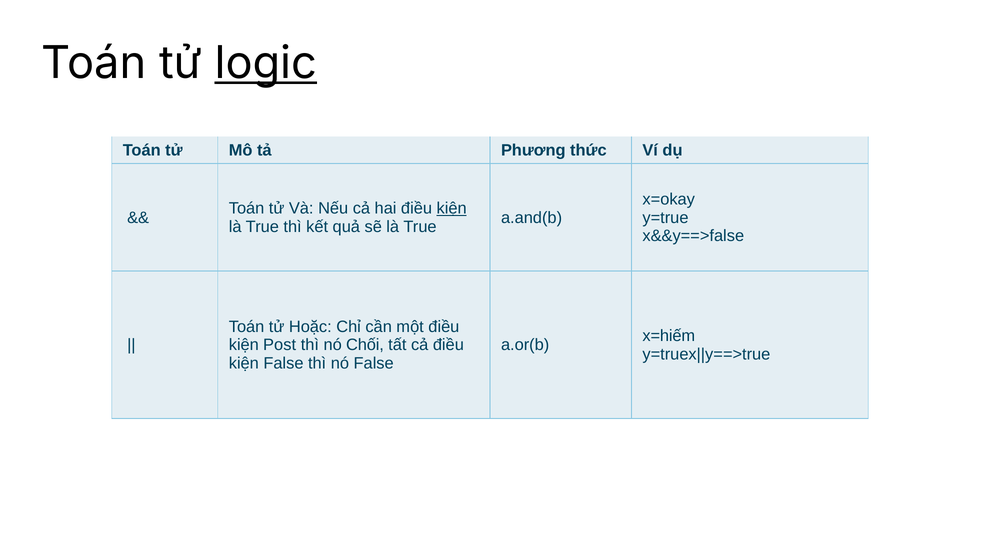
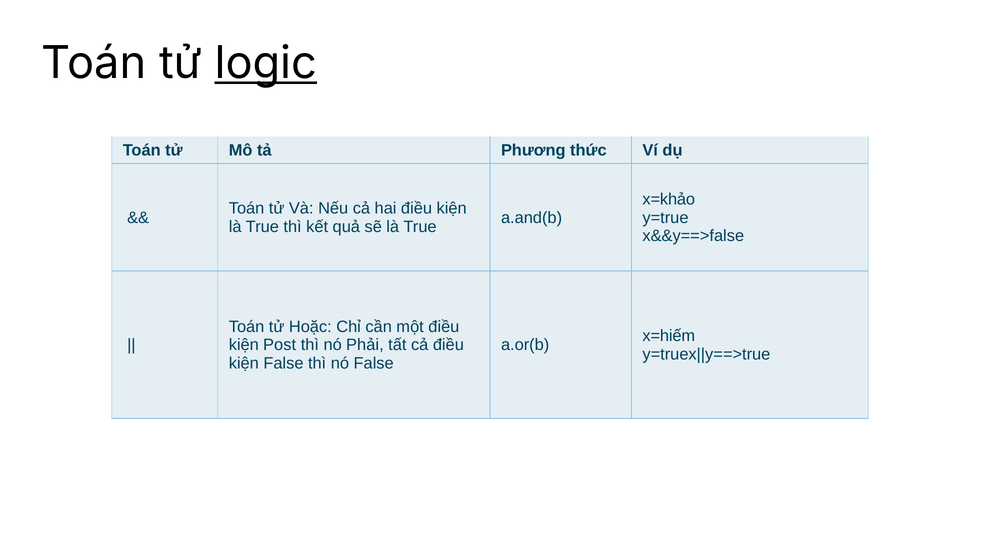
x=okay: x=okay -> x=khảo
kiện at (452, 208) underline: present -> none
Chối: Chối -> Phải
